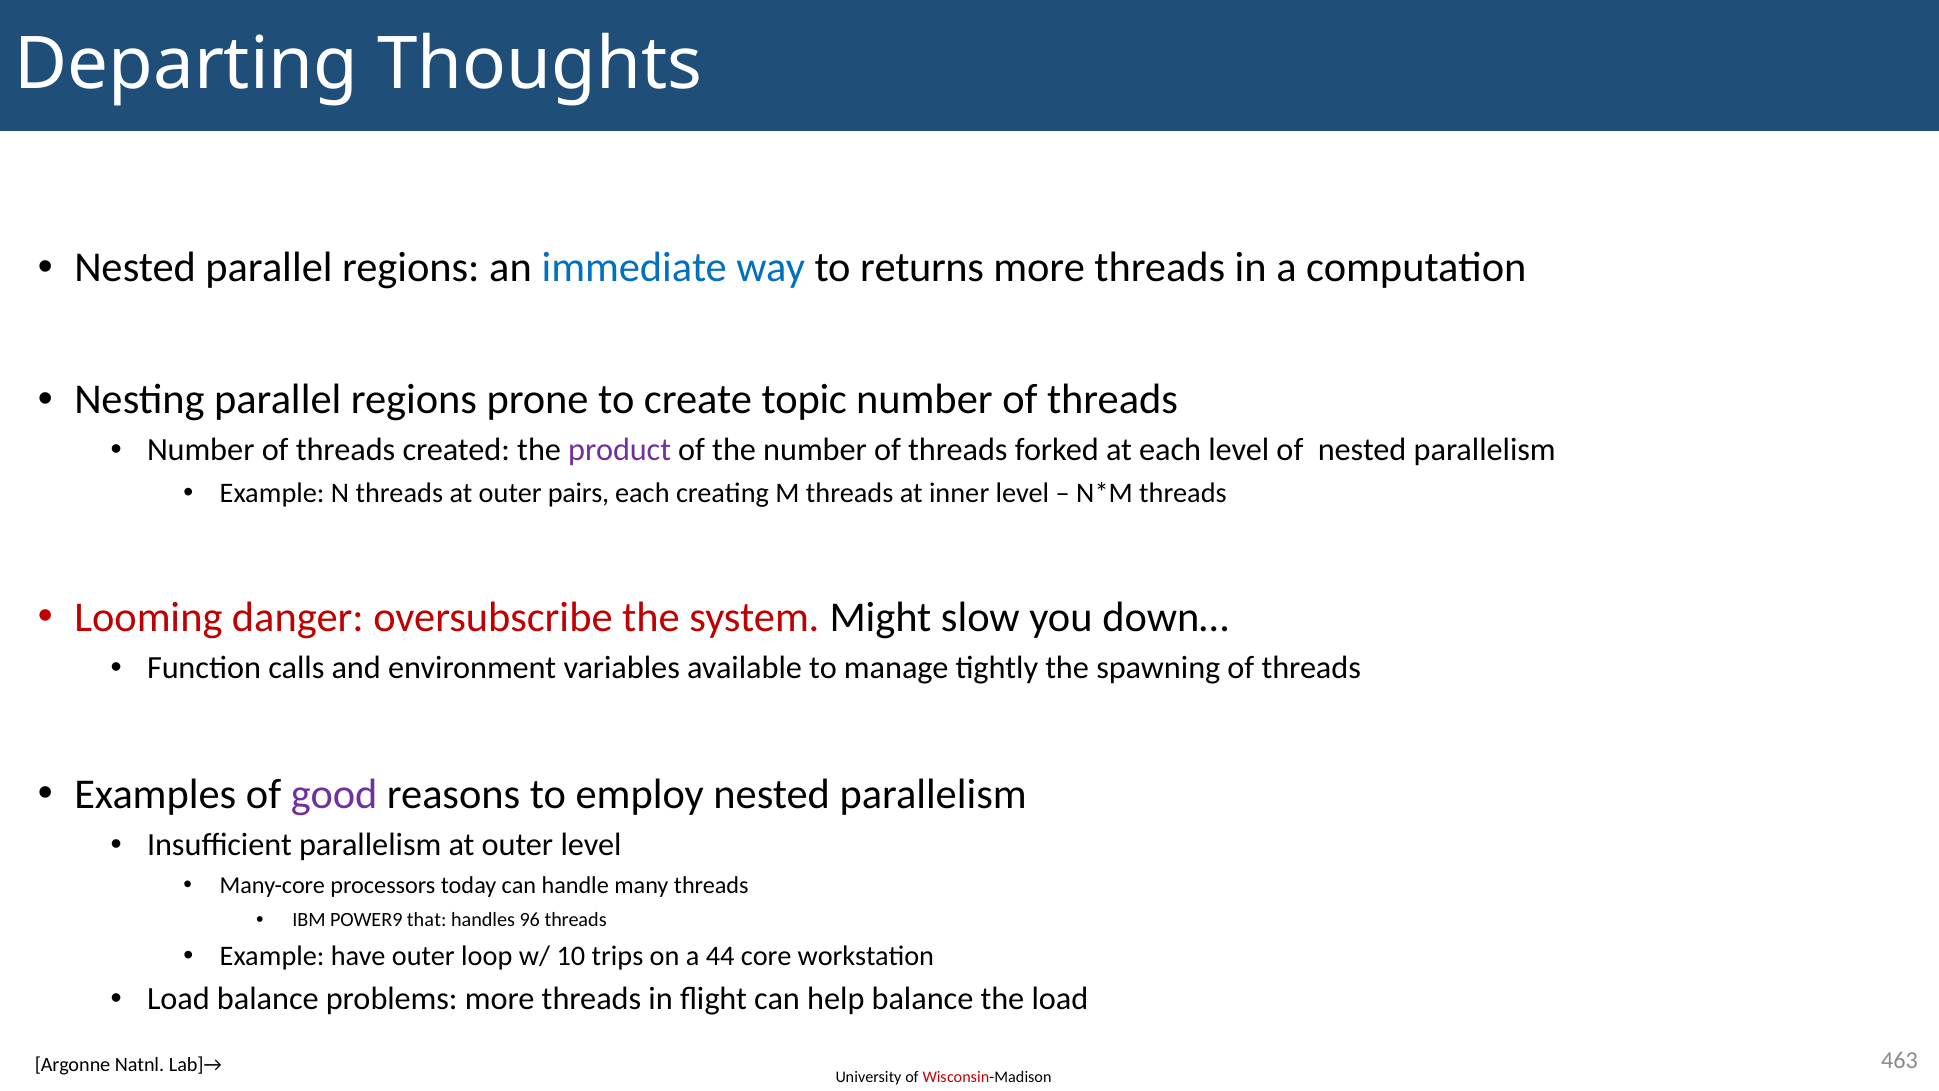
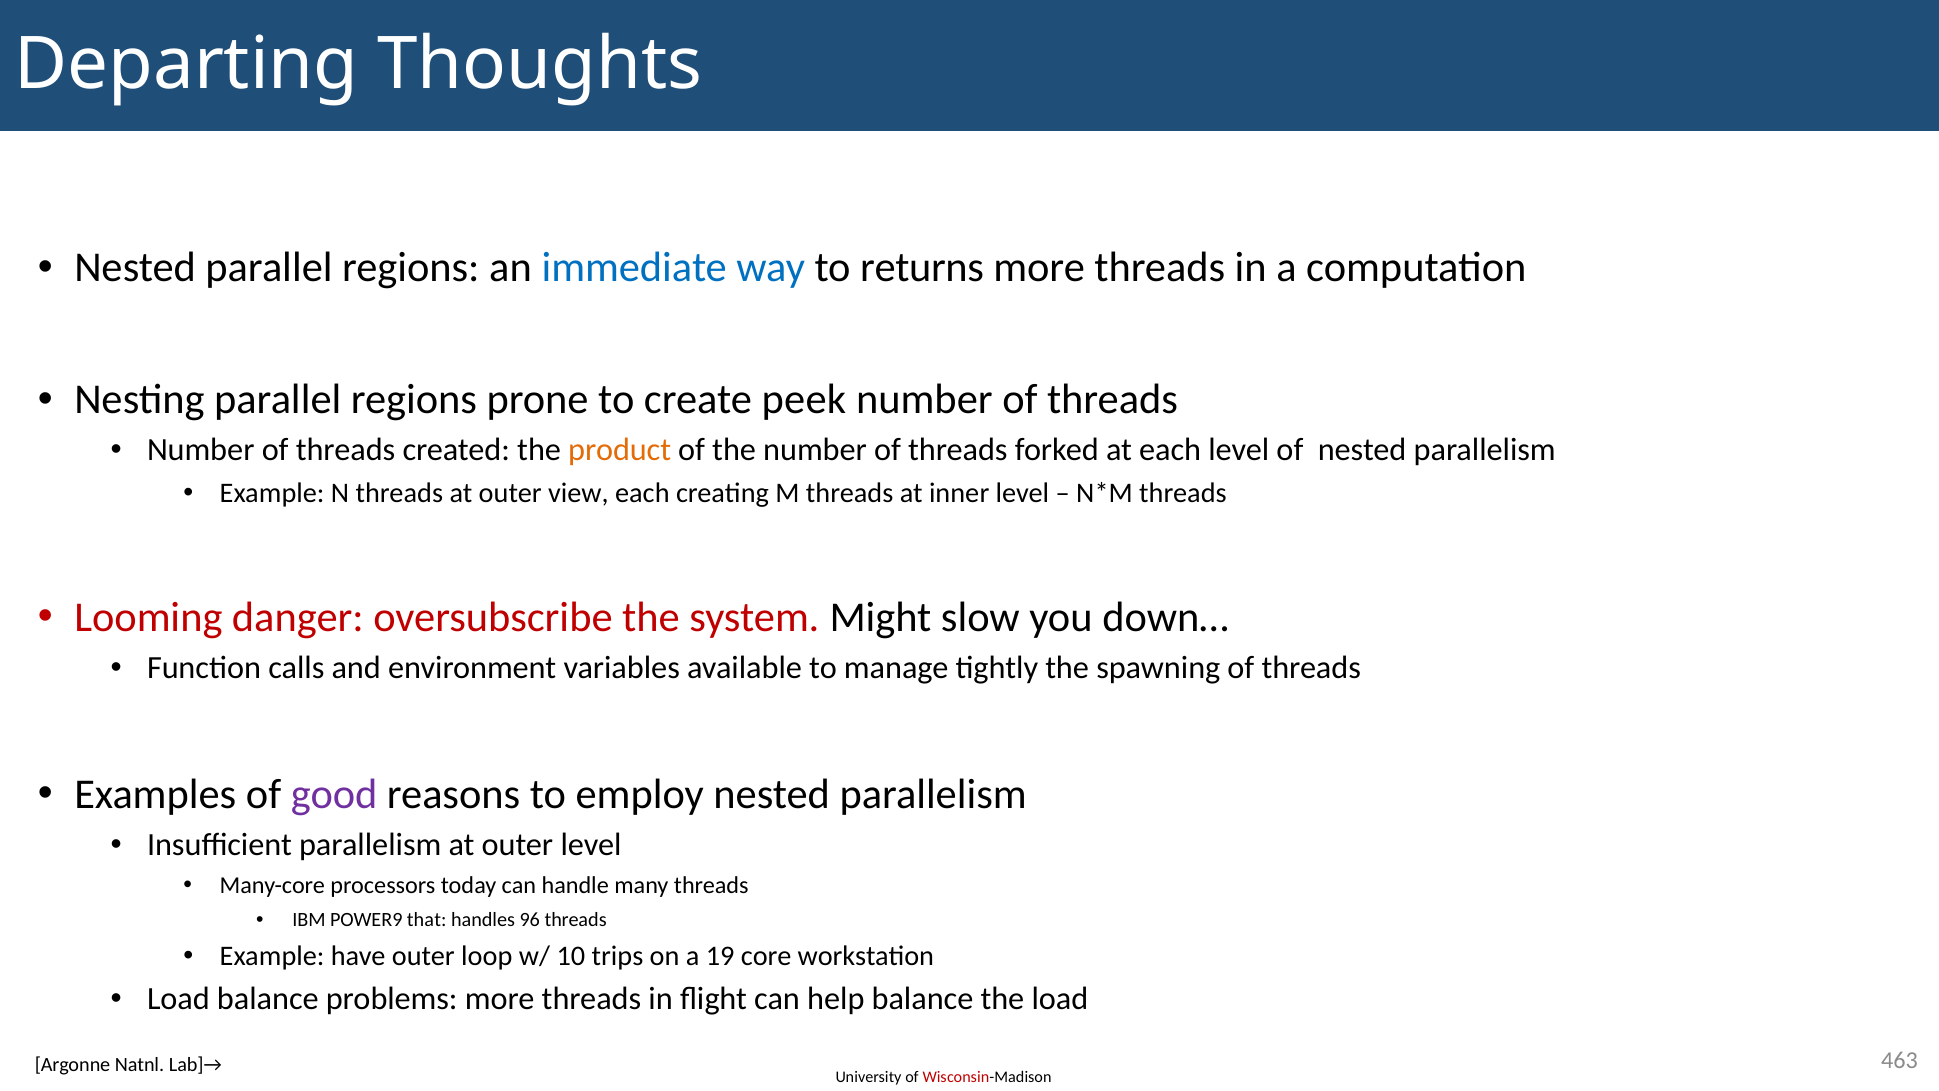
topic: topic -> peek
product colour: purple -> orange
pairs: pairs -> view
44: 44 -> 19
